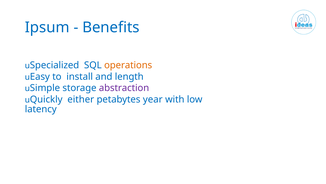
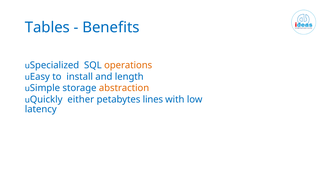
Ipsum: Ipsum -> Tables
abstraction colour: purple -> orange
year: year -> lines
